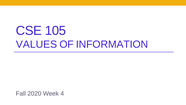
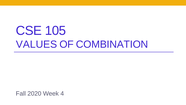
INFORMATION: INFORMATION -> COMBINATION
